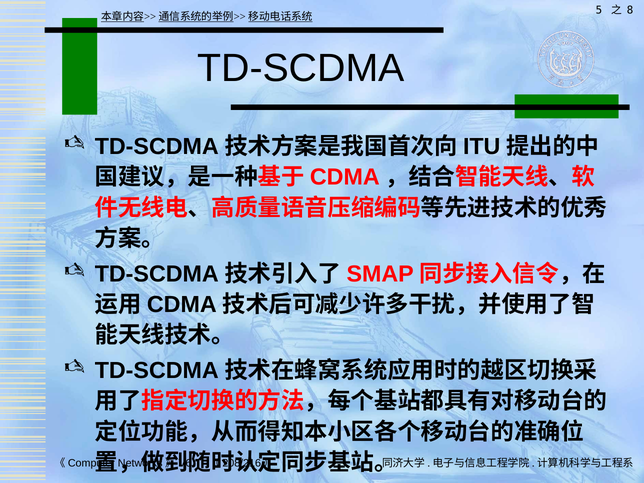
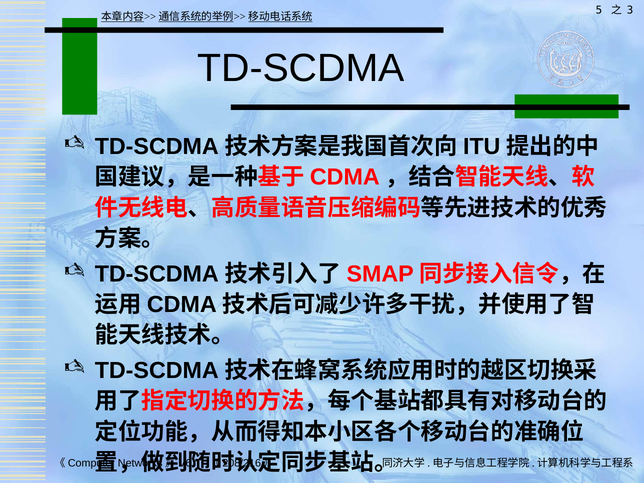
8: 8 -> 3
